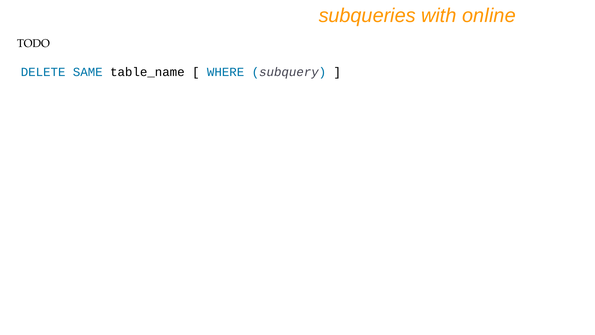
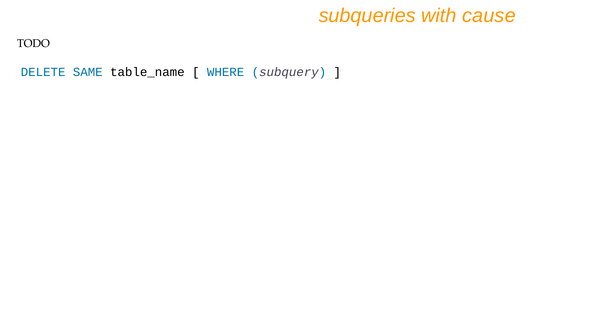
online: online -> cause
